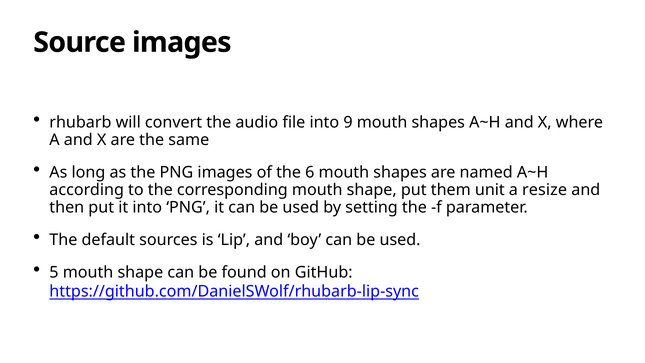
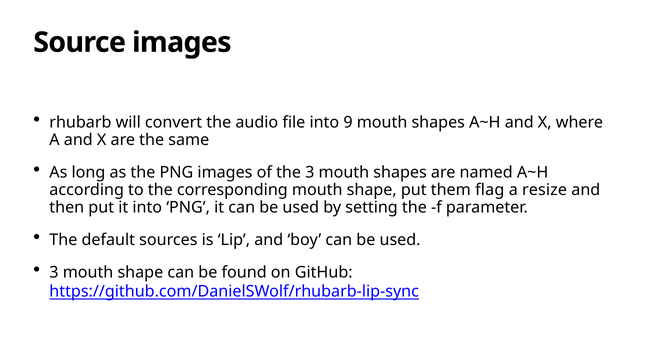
the 6: 6 -> 3
unit: unit -> flag
5 at (54, 272): 5 -> 3
